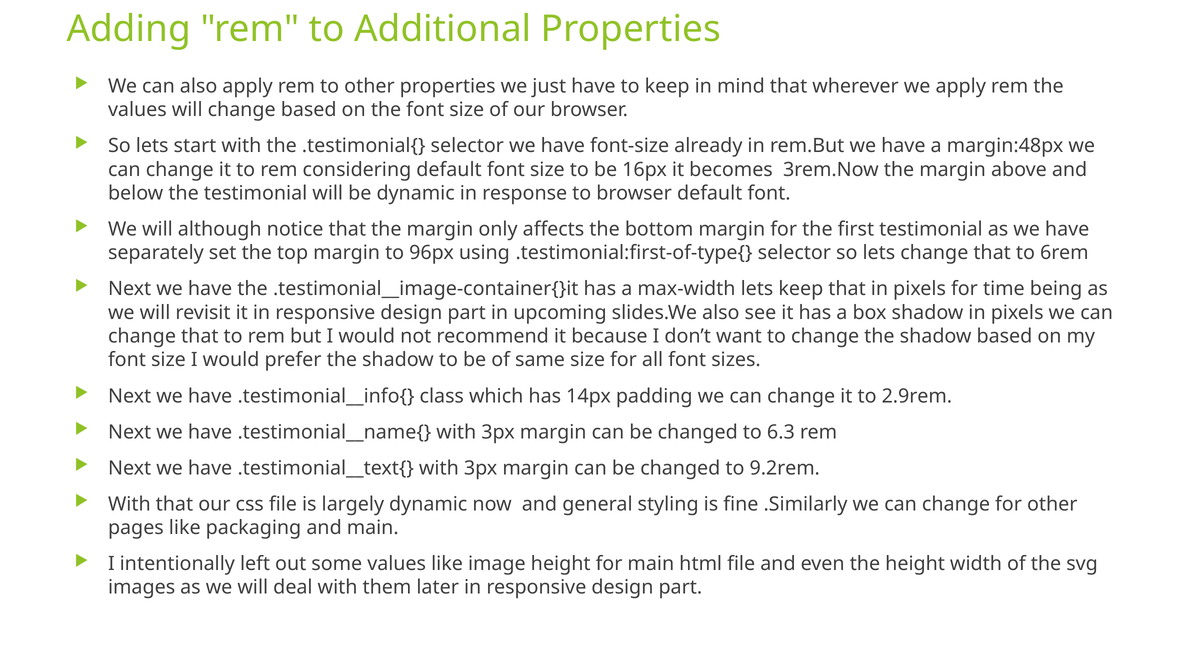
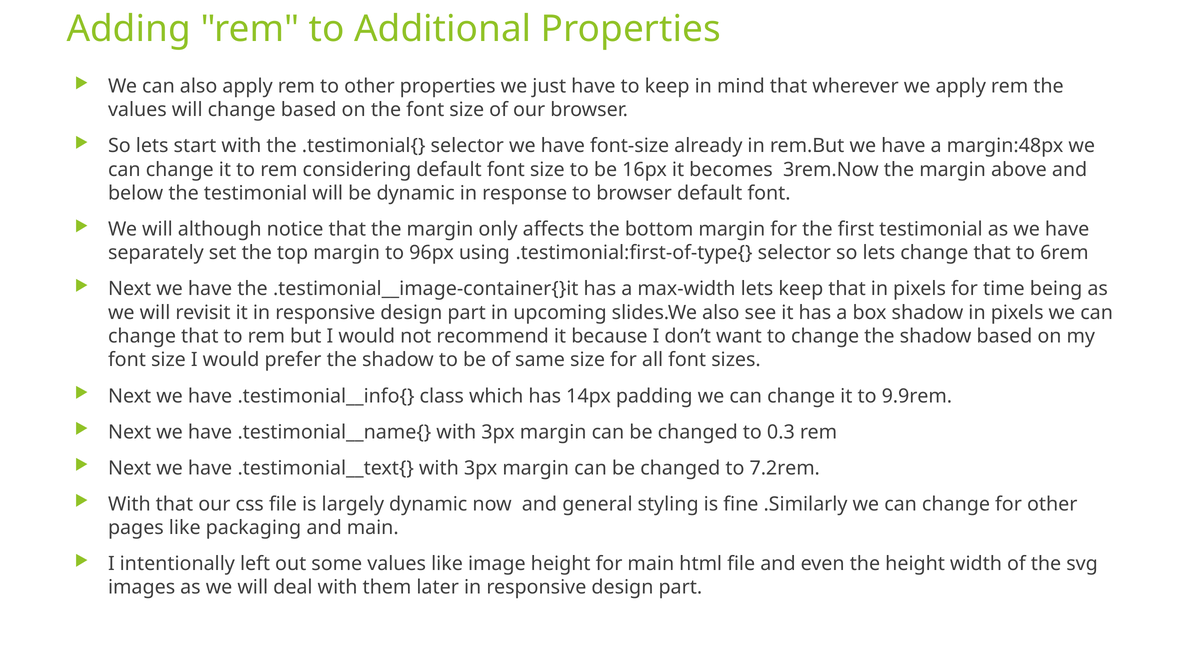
2.9rem: 2.9rem -> 9.9rem
6.3: 6.3 -> 0.3
9.2rem: 9.2rem -> 7.2rem
